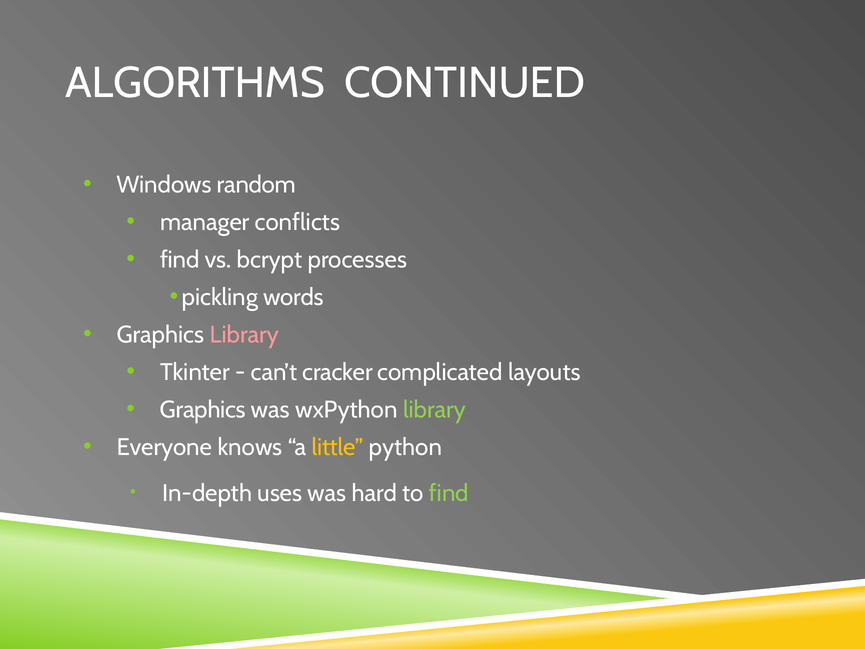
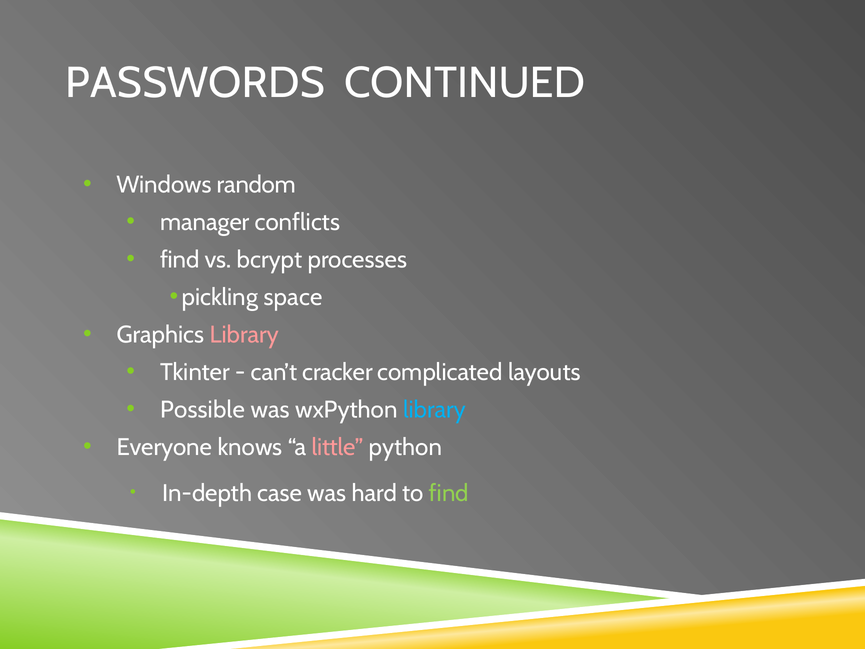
ALGORITHMS: ALGORITHMS -> PASSWORDS
words: words -> space
Graphics at (203, 410): Graphics -> Possible
library at (434, 410) colour: light green -> light blue
little colour: yellow -> pink
uses: uses -> case
